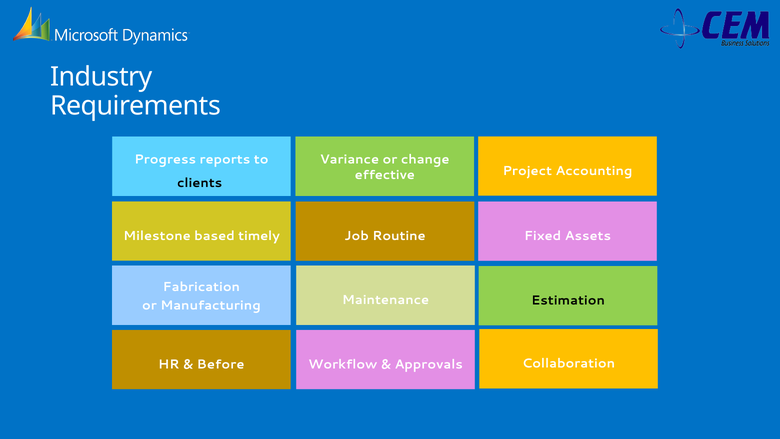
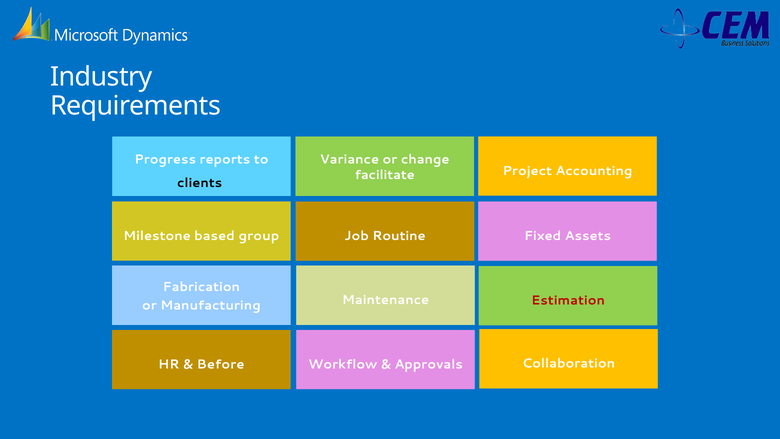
effective: effective -> facilitate
timely: timely -> group
Estimation colour: black -> red
